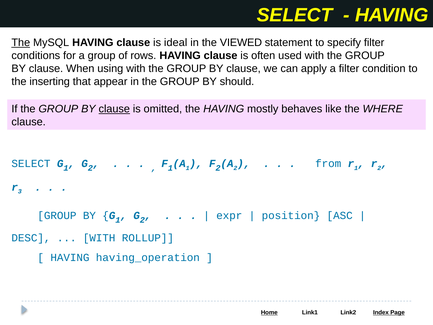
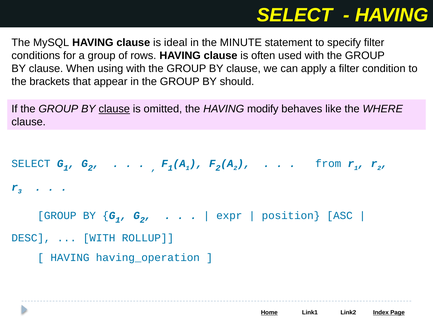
The at (21, 43) underline: present -> none
VIEWED: VIEWED -> MINUTE
inserting: inserting -> brackets
mostly: mostly -> modify
